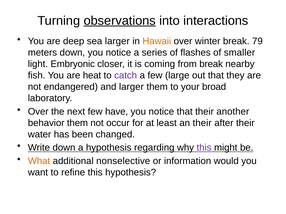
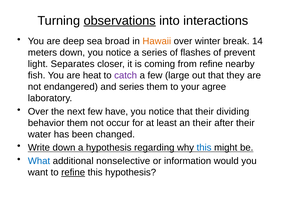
sea larger: larger -> broad
79: 79 -> 14
smaller: smaller -> prevent
Embryonic: Embryonic -> Separates
from break: break -> refine
and larger: larger -> series
broad: broad -> agree
another: another -> dividing
this at (204, 148) colour: purple -> blue
What colour: orange -> blue
refine at (73, 173) underline: none -> present
